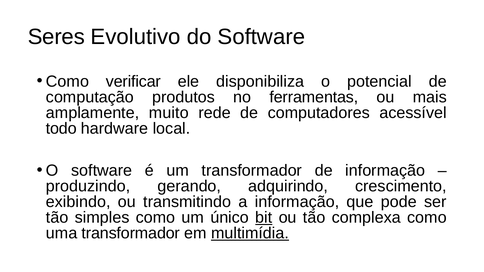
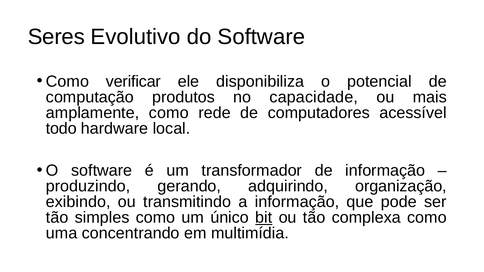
ferramentas: ferramentas -> capacidade
amplamente muito: muito -> como
crescimento: crescimento -> organização
uma transformador: transformador -> concentrando
multimídia underline: present -> none
